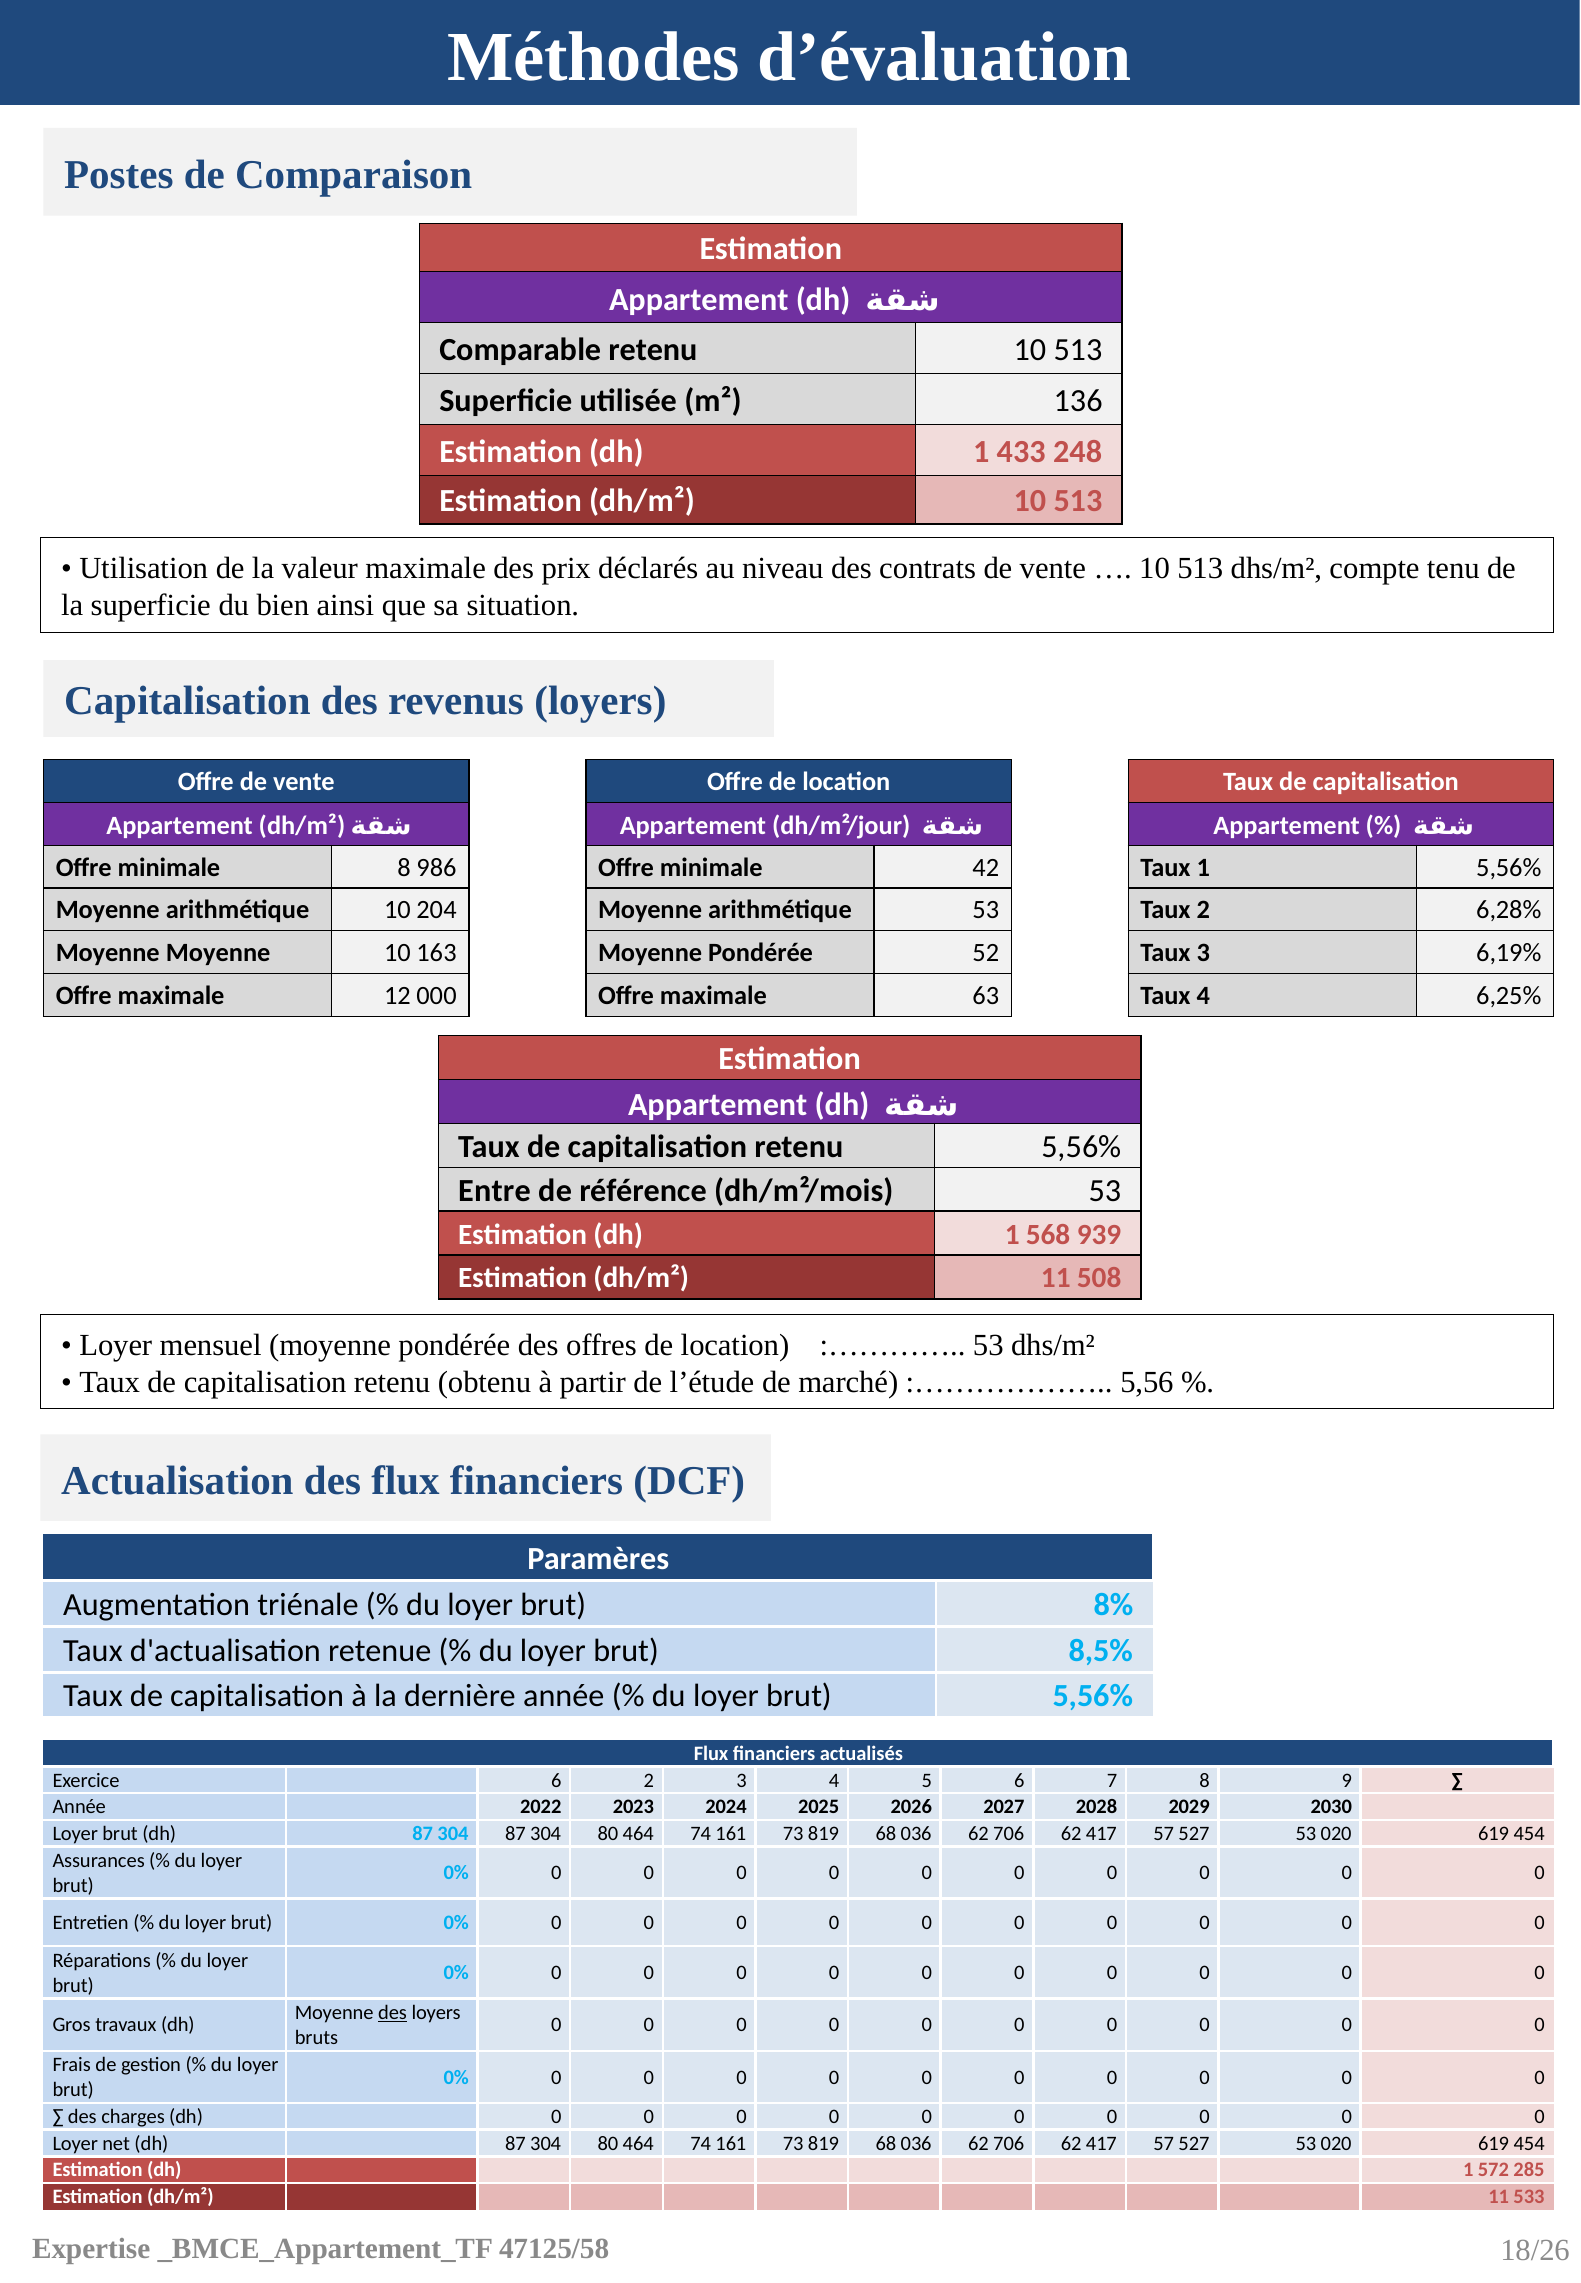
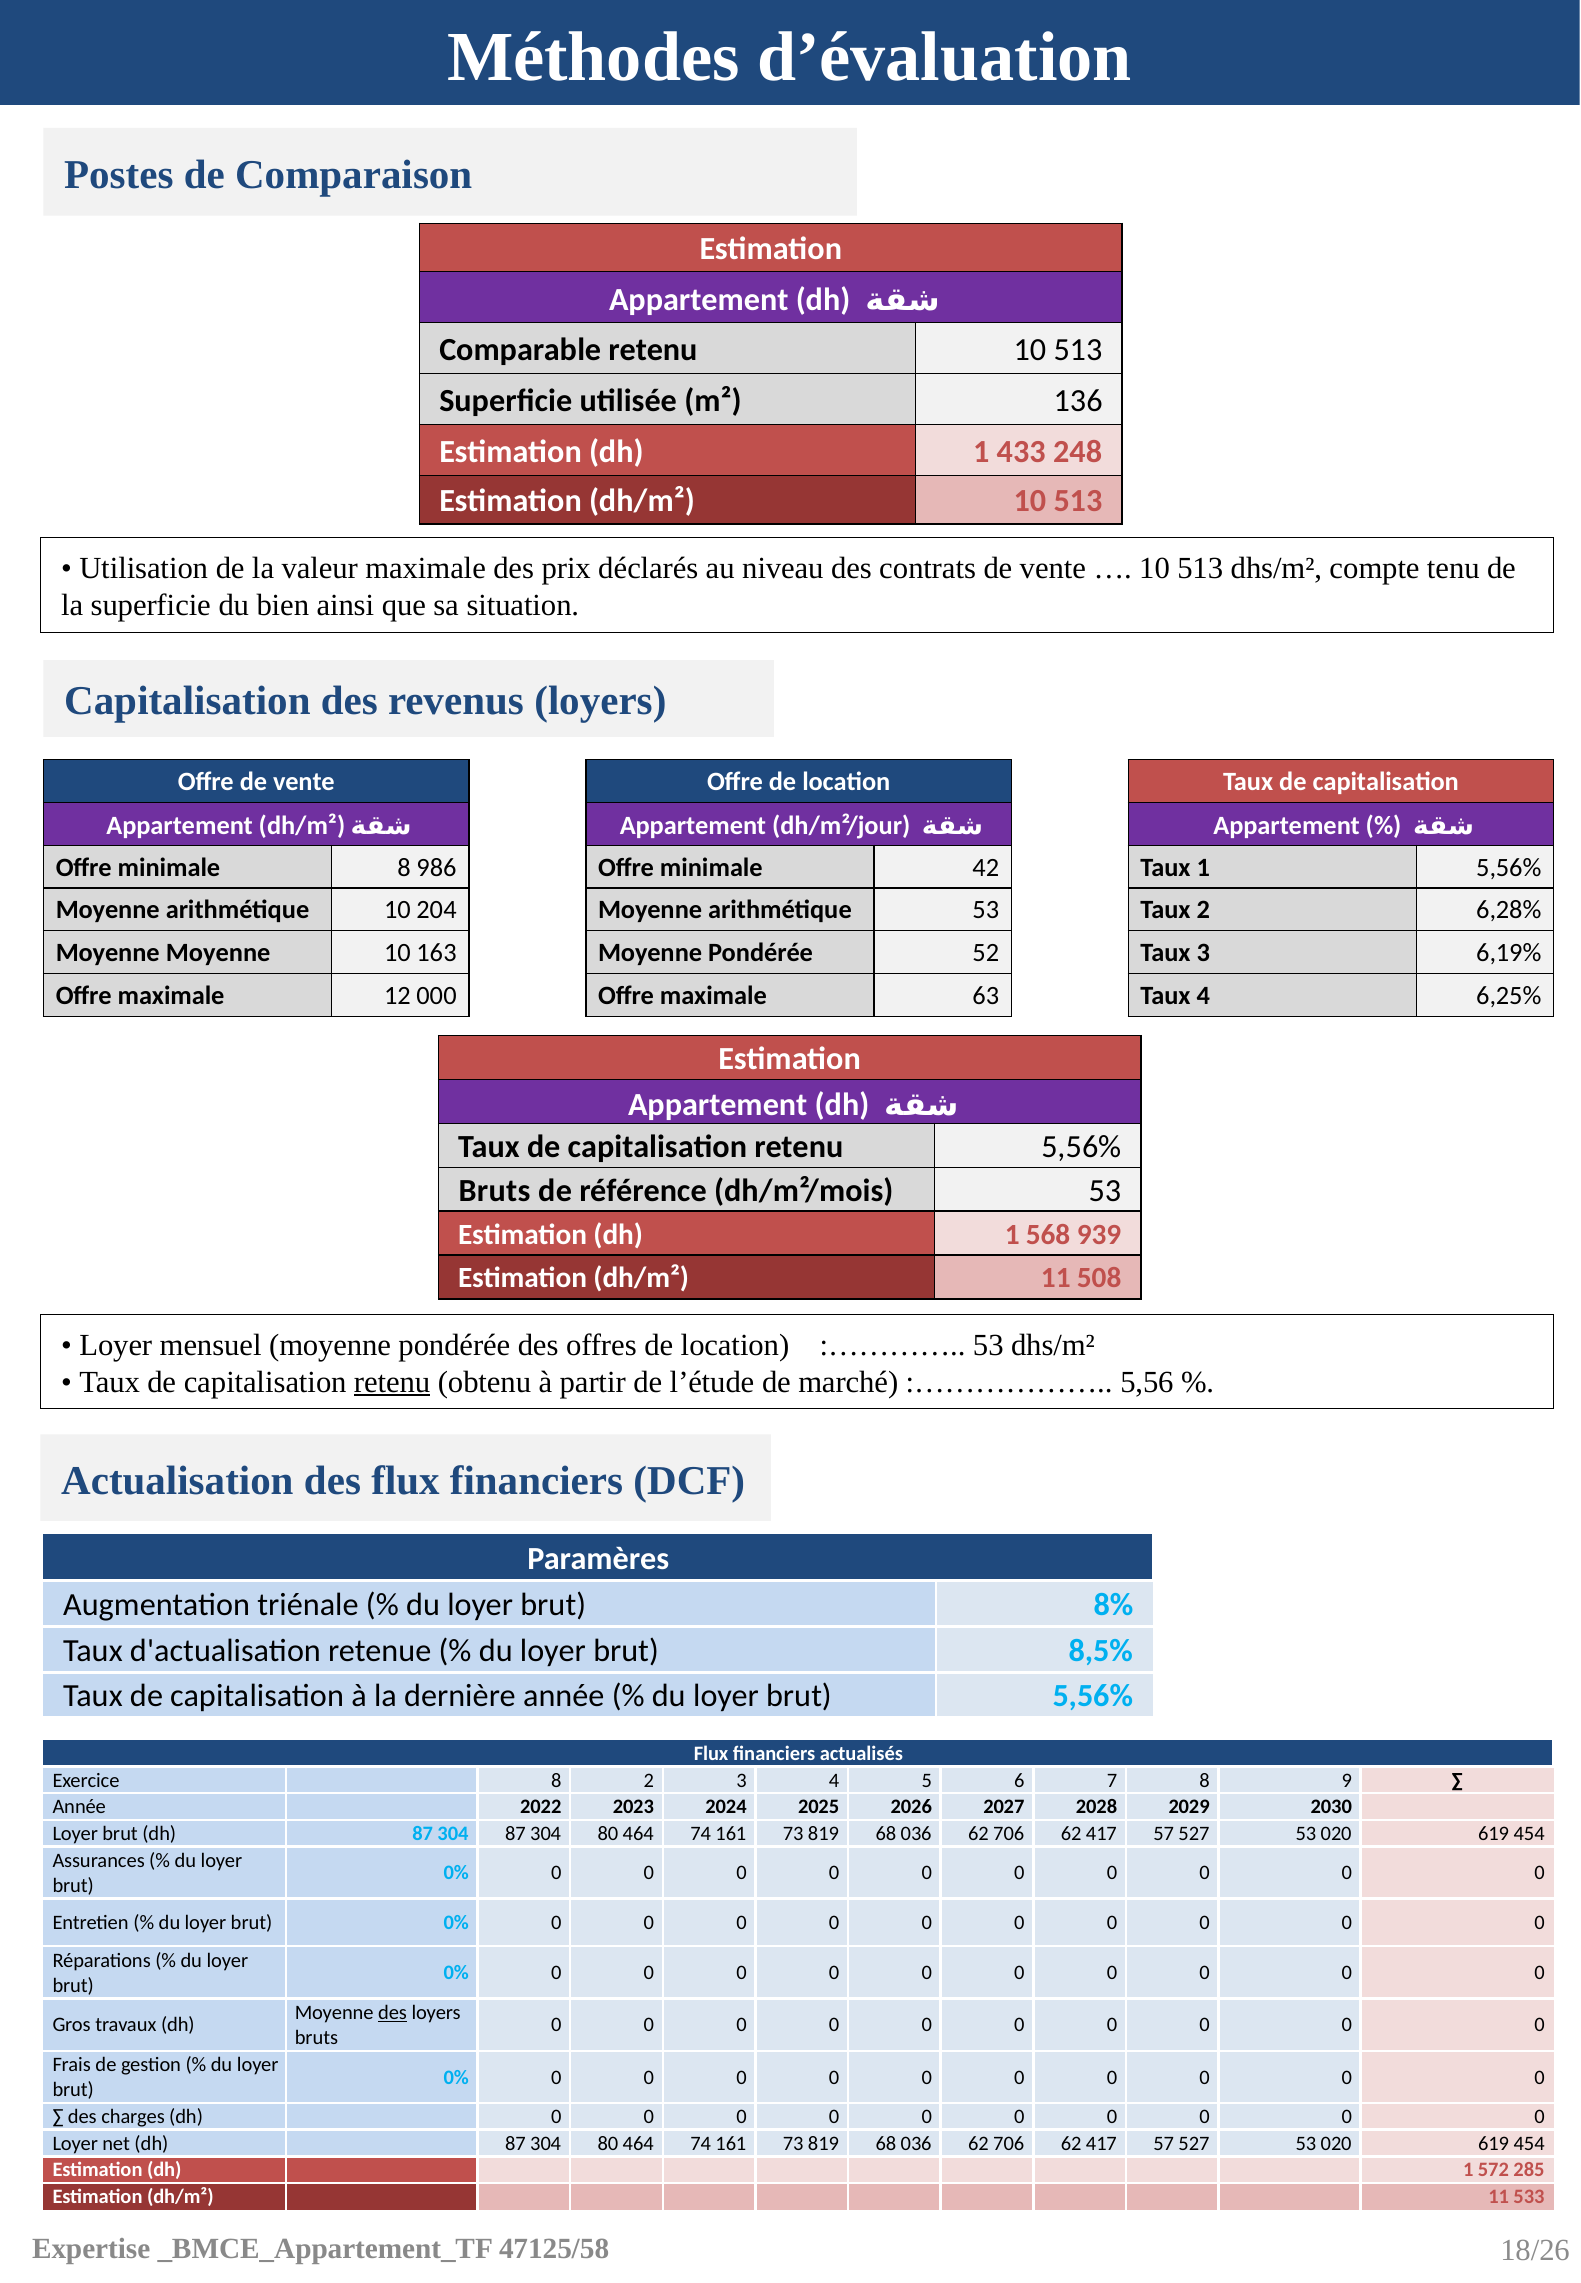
Entre at (495, 1191): Entre -> Bruts
retenu at (392, 1383) underline: none -> present
Exercice 6: 6 -> 8
